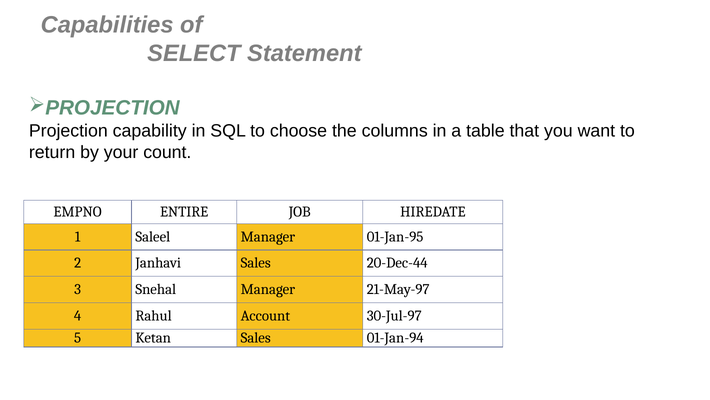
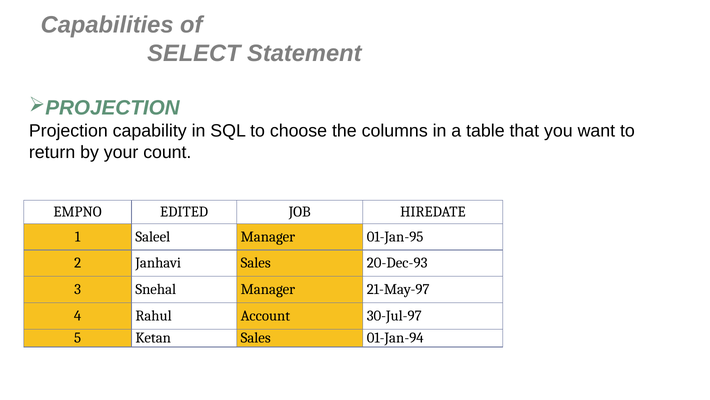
ENTIRE: ENTIRE -> EDITED
20-Dec-44: 20-Dec-44 -> 20-Dec-93
